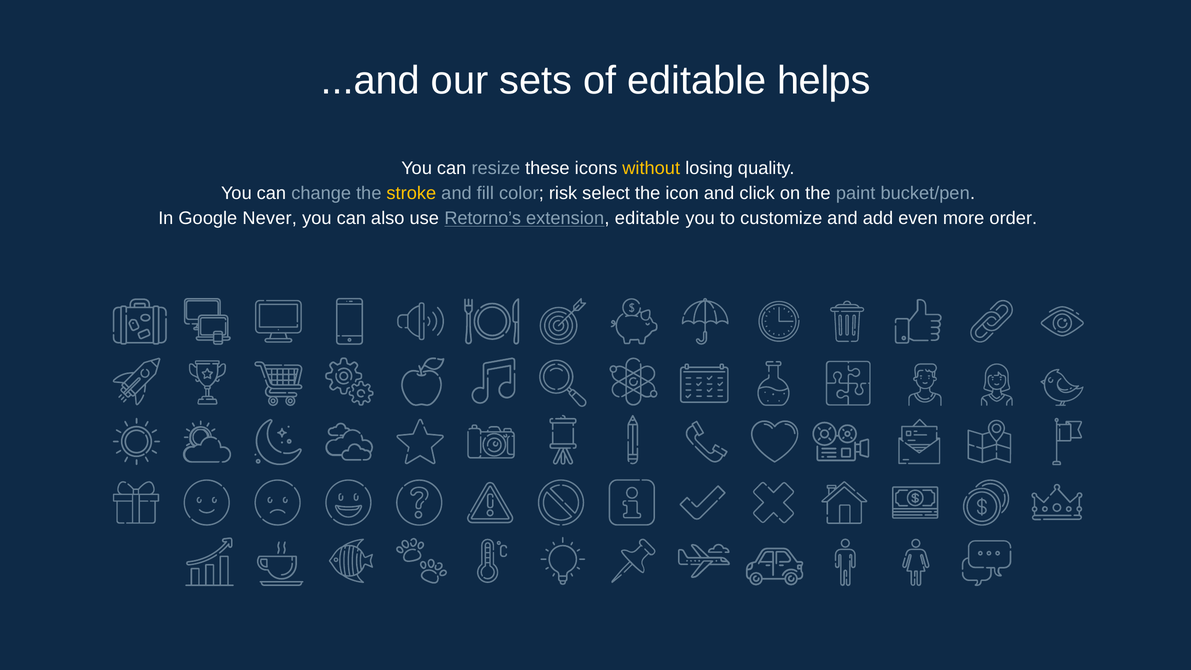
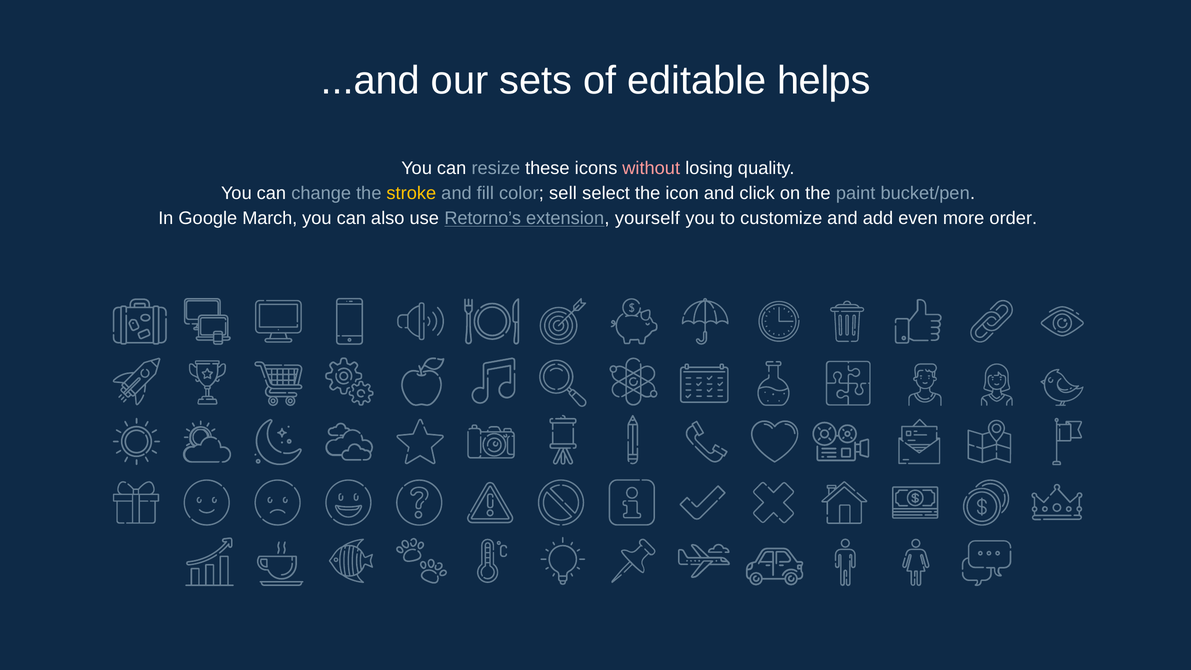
without colour: yellow -> pink
risk: risk -> sell
Never: Never -> March
extension editable: editable -> yourself
